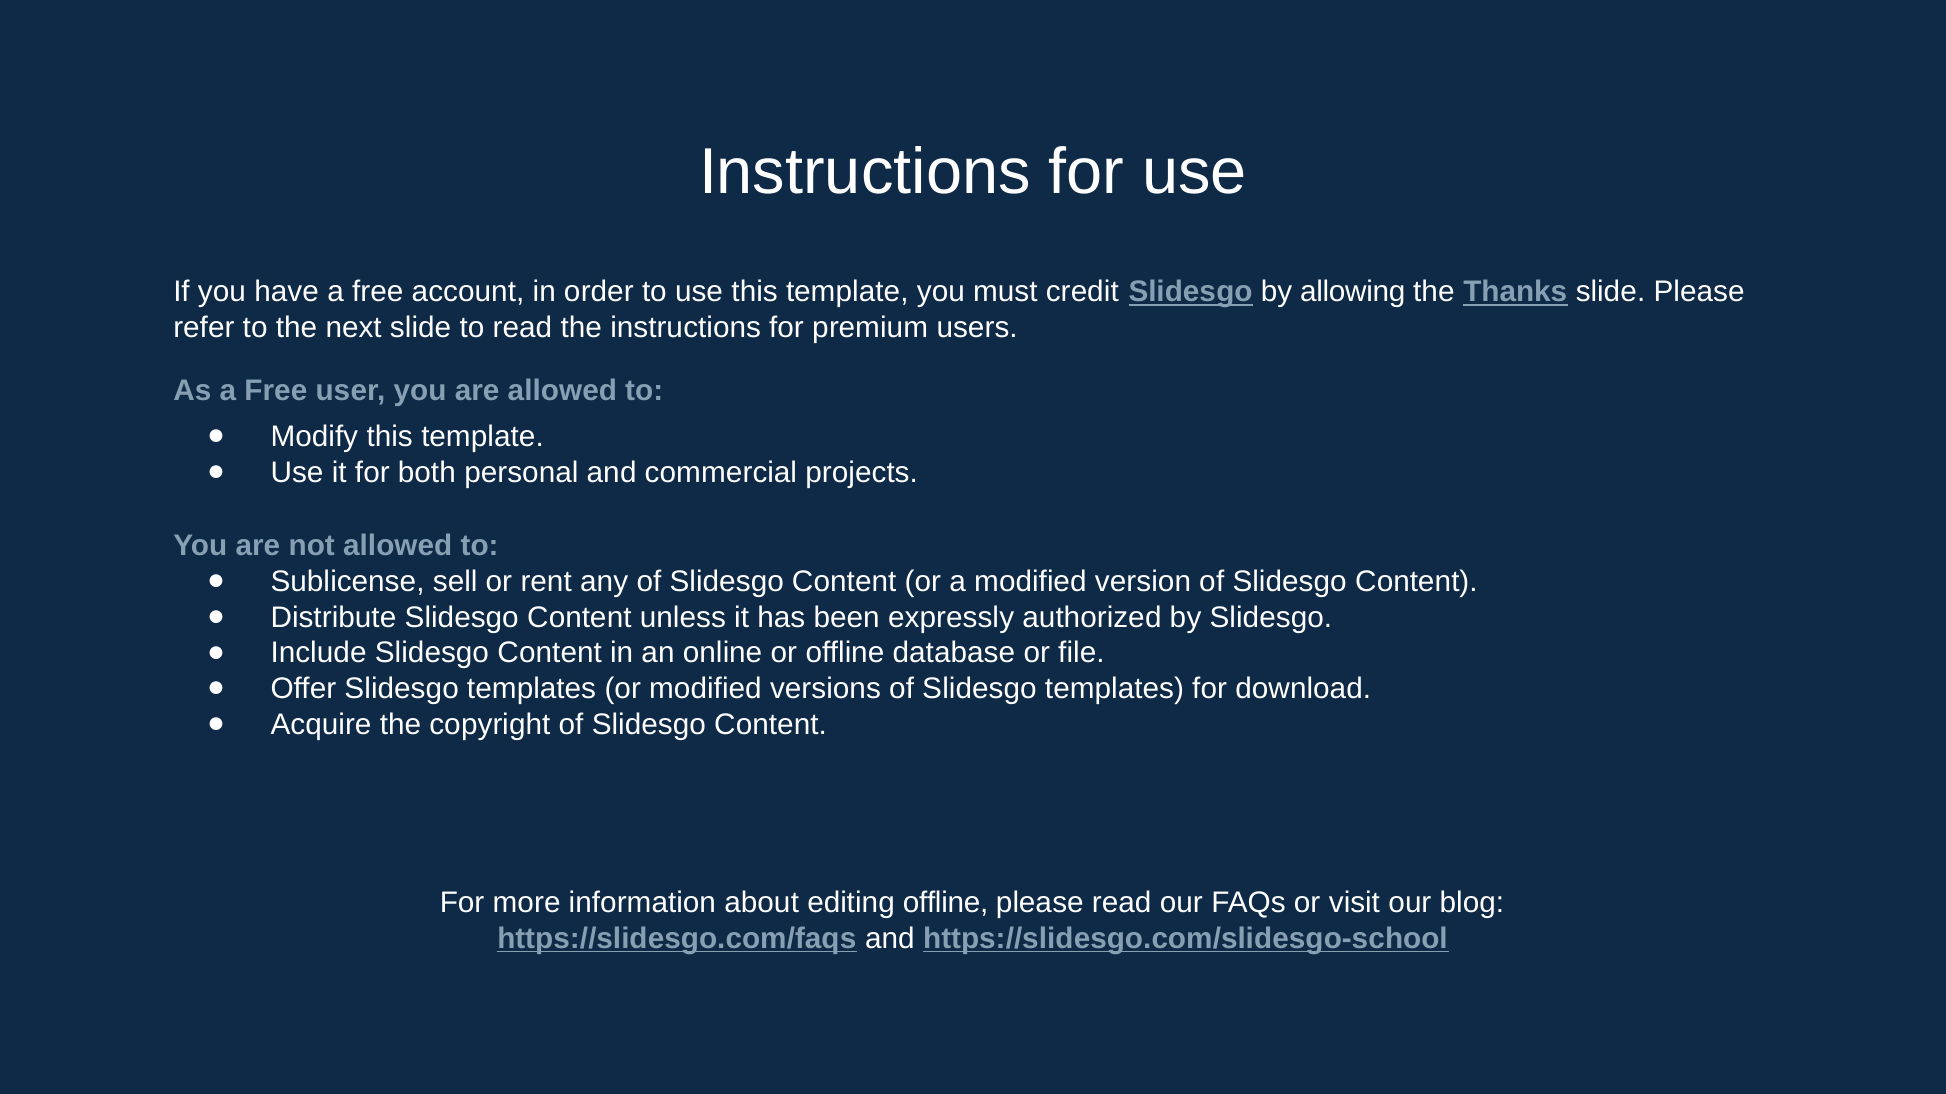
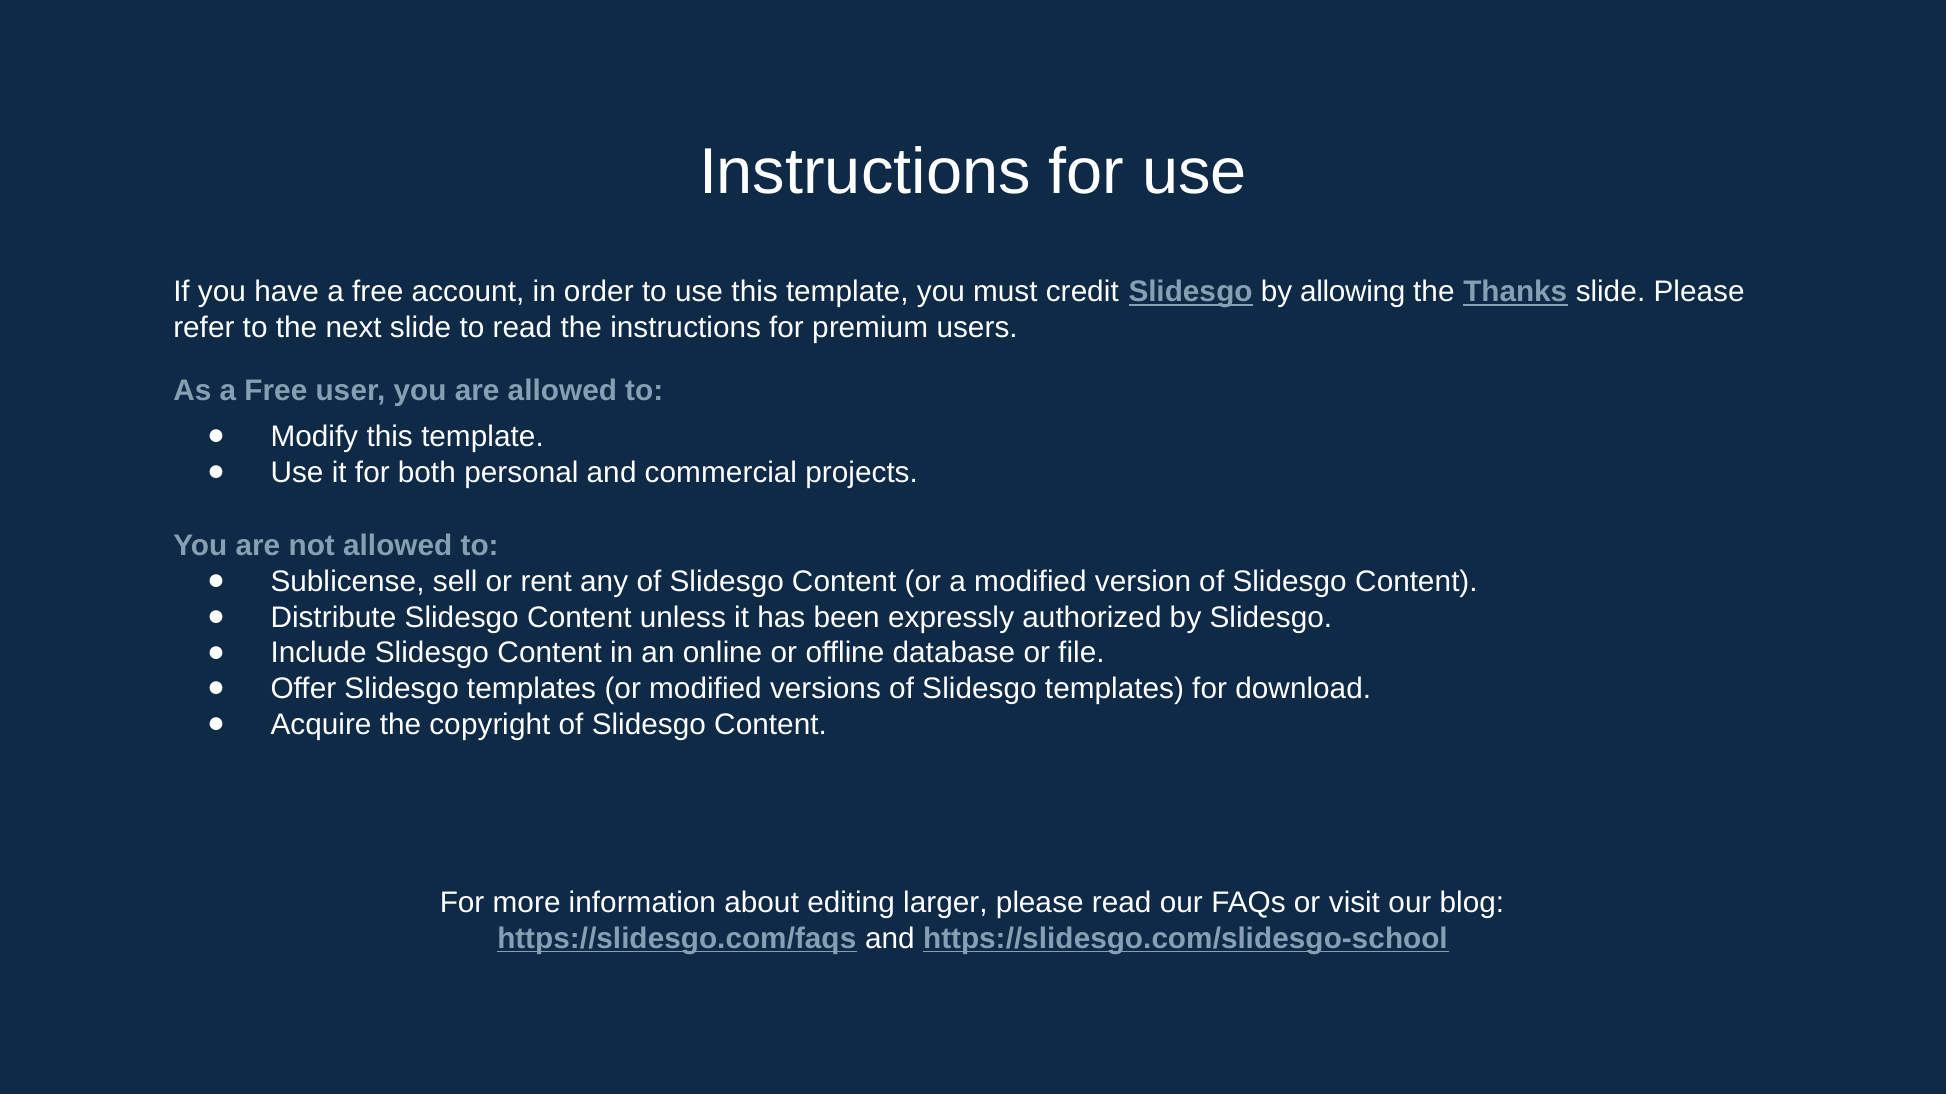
editing offline: offline -> larger
